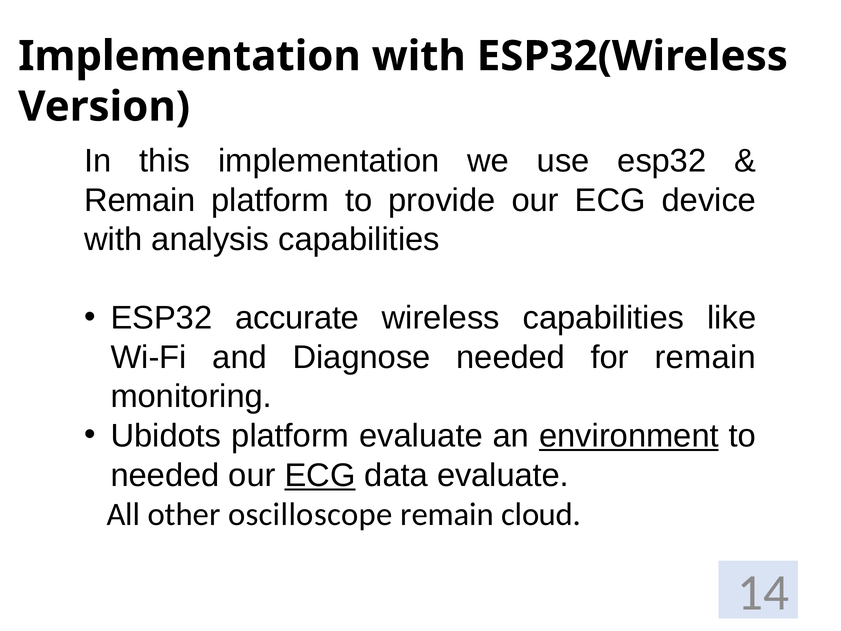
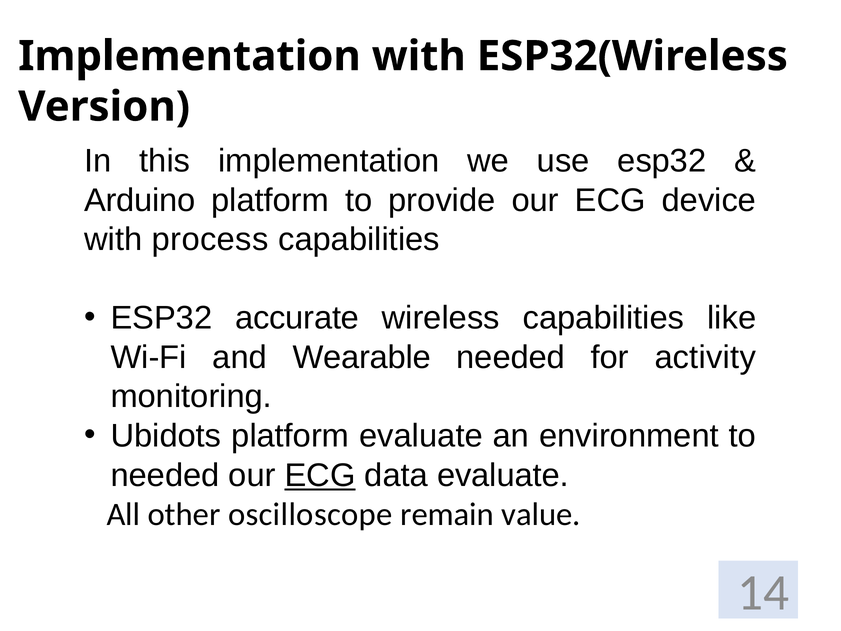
Remain at (140, 200): Remain -> Arduino
analysis: analysis -> process
Diagnose: Diagnose -> Wearable
for remain: remain -> activity
environment underline: present -> none
cloud: cloud -> value
